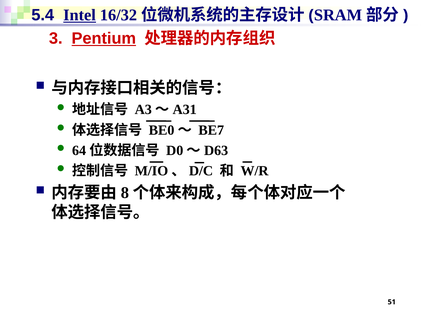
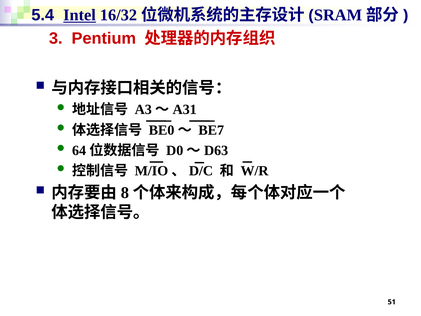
Pentium underline: present -> none
